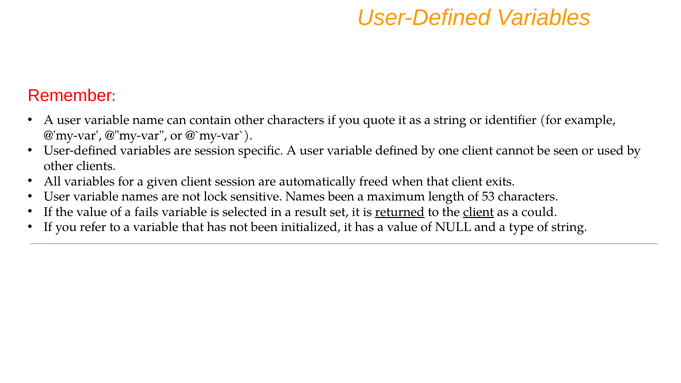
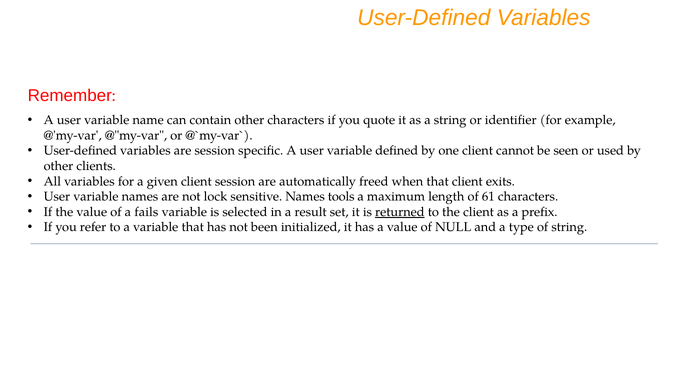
Names been: been -> tools
53: 53 -> 61
client at (478, 212) underline: present -> none
could: could -> prefix
